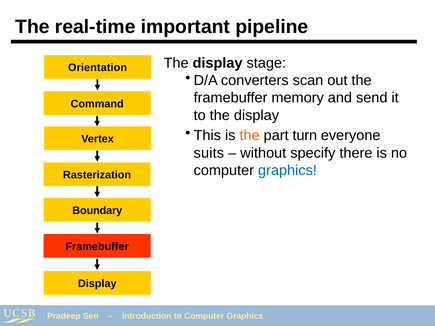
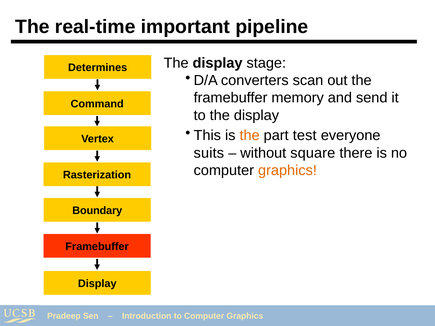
Orientation: Orientation -> Determines
turn: turn -> test
specify: specify -> square
graphics at (287, 170) colour: blue -> orange
